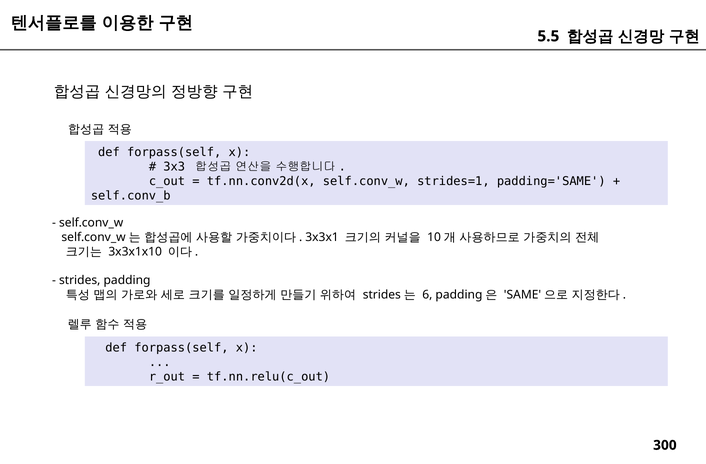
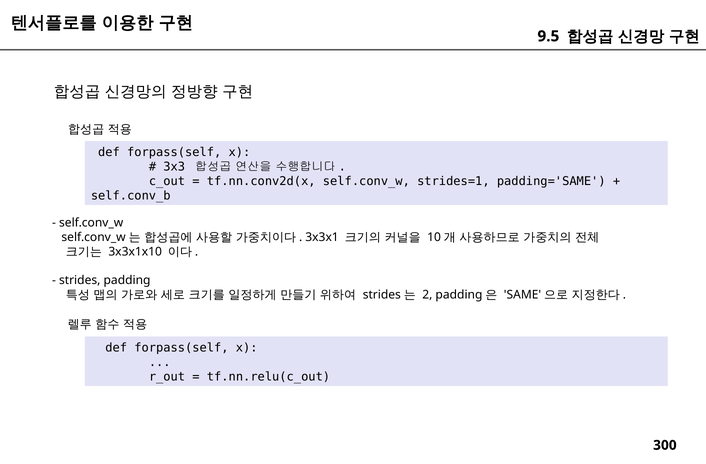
5.5: 5.5 -> 9.5
6: 6 -> 2
